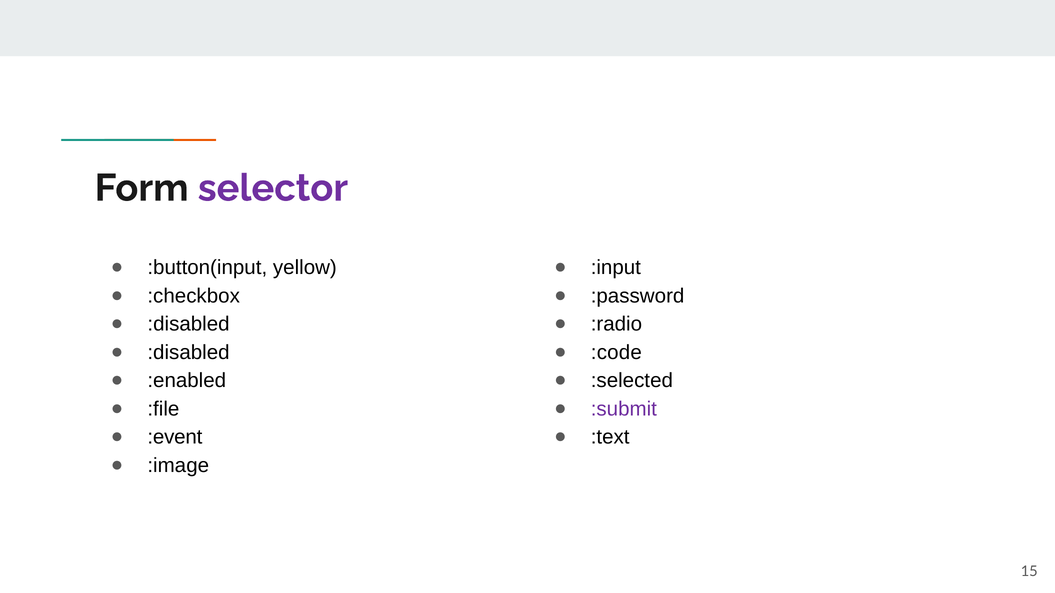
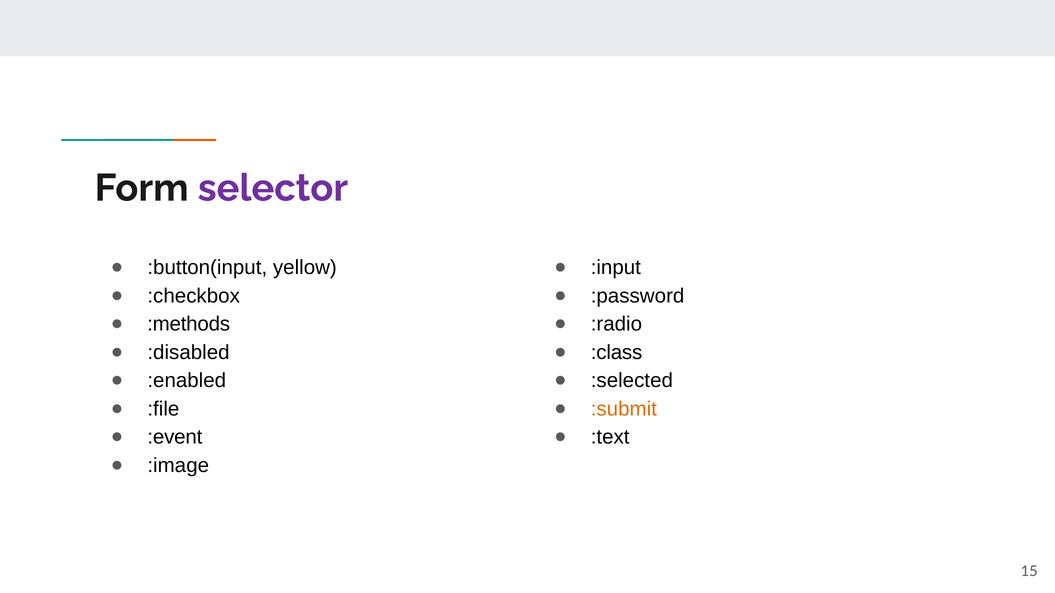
:disabled at (189, 324): :disabled -> :methods
:code: :code -> :class
:submit colour: purple -> orange
